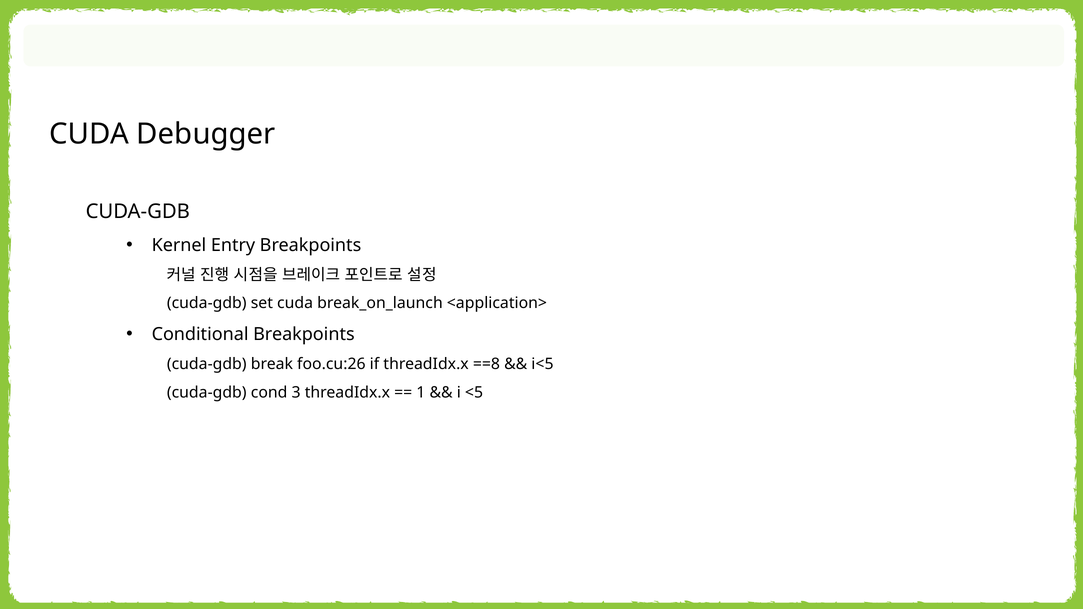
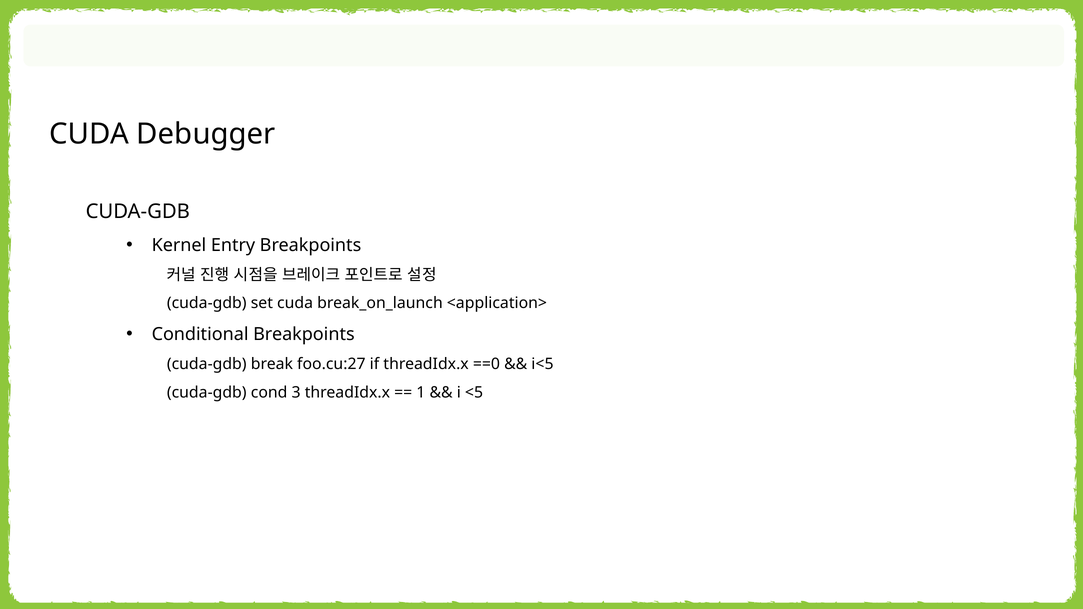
foo.cu:26: foo.cu:26 -> foo.cu:27
==8: ==8 -> ==0
